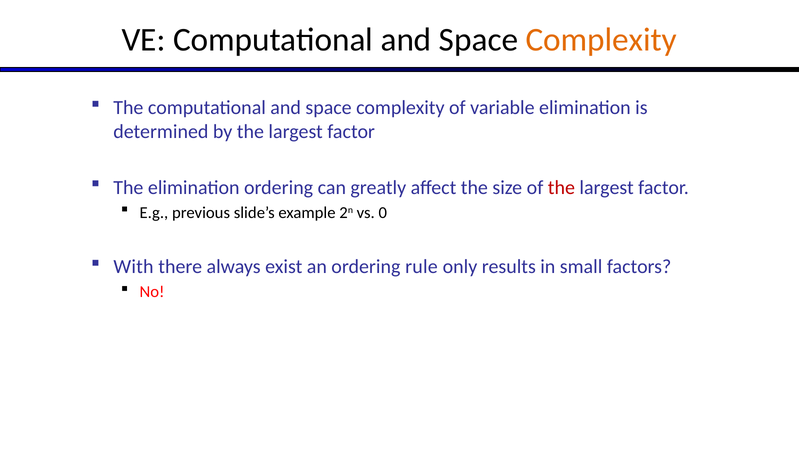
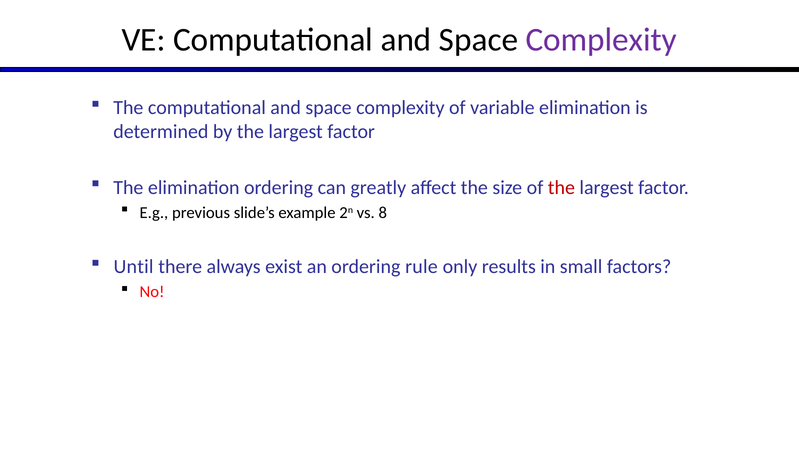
Complexity at (601, 40) colour: orange -> purple
0: 0 -> 8
With: With -> Until
